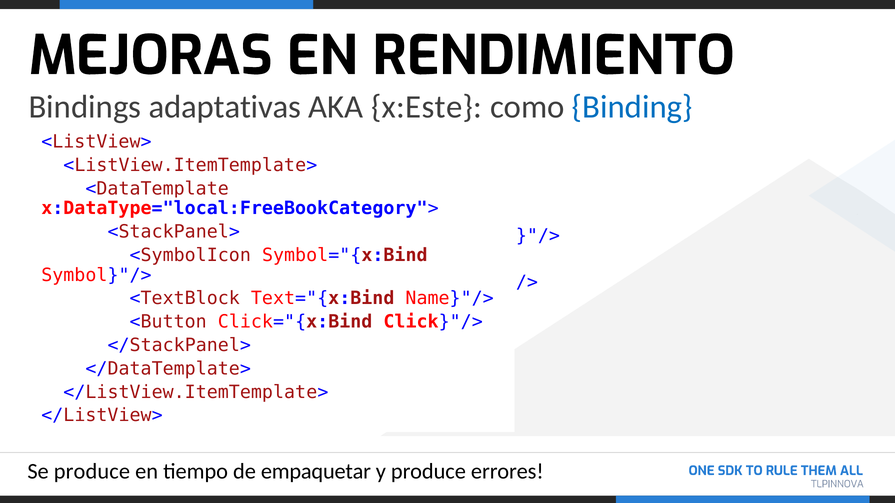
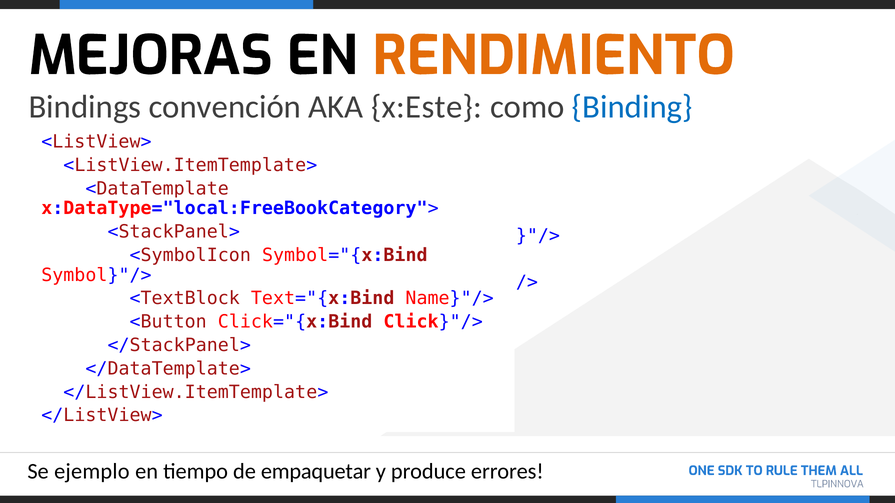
RENDIMIENTO colour: black -> orange
adaptativas: adaptativas -> convención
Se produce: produce -> ejemplo
